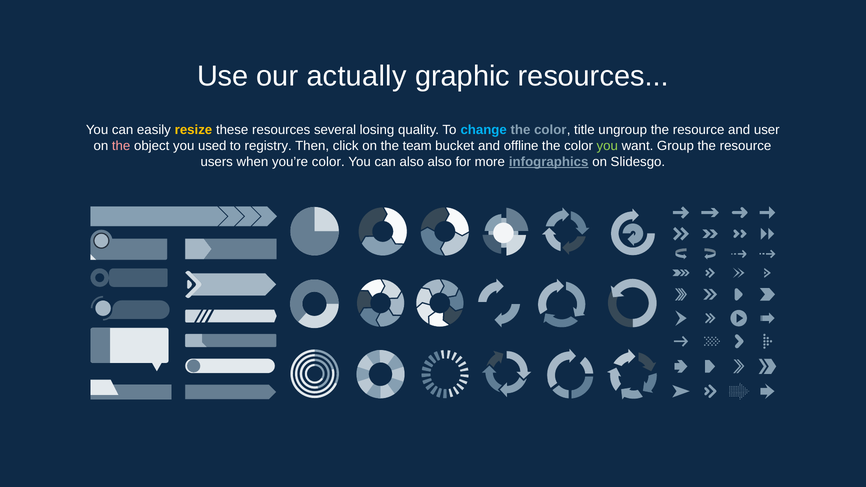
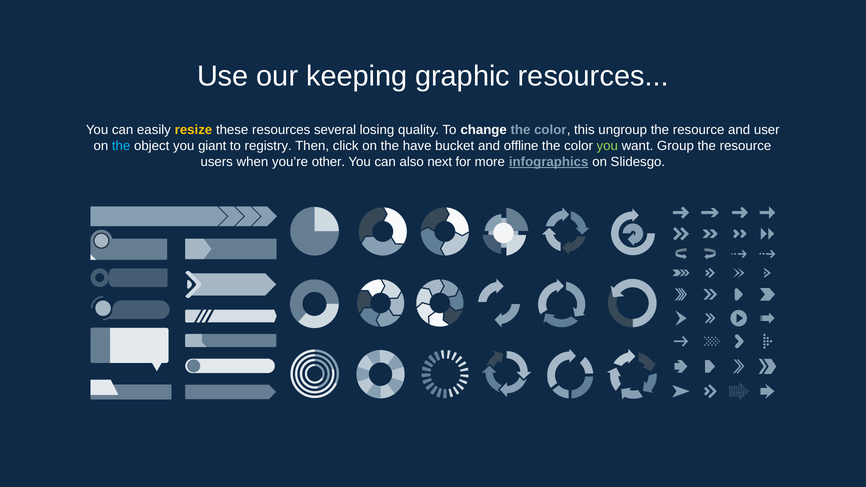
actually: actually -> keeping
change colour: light blue -> white
title: title -> this
the at (121, 146) colour: pink -> light blue
used: used -> giant
team: team -> have
you’re color: color -> other
also also: also -> next
